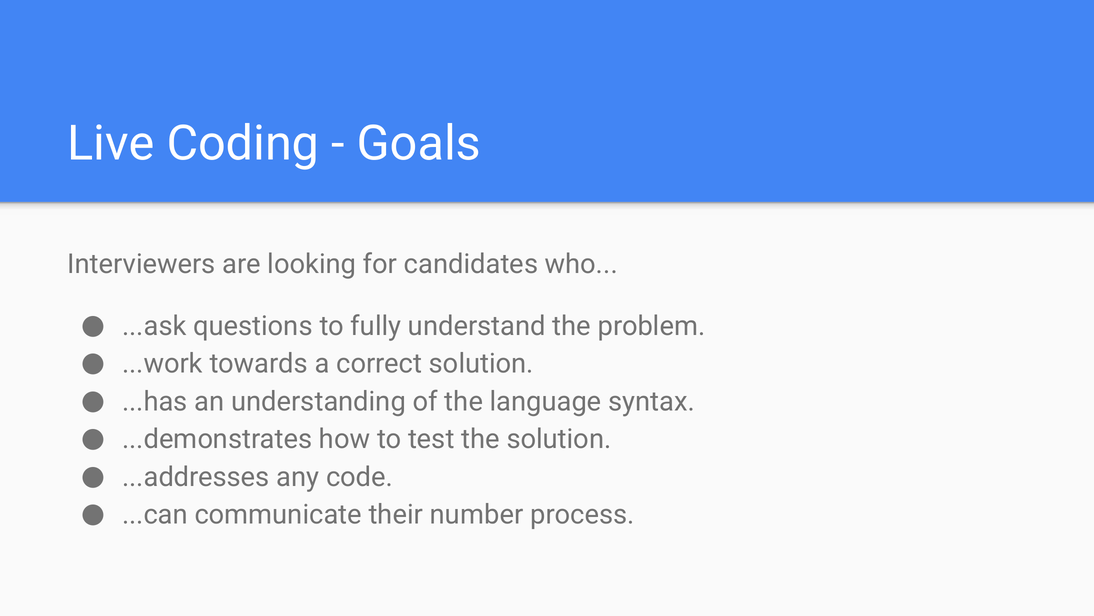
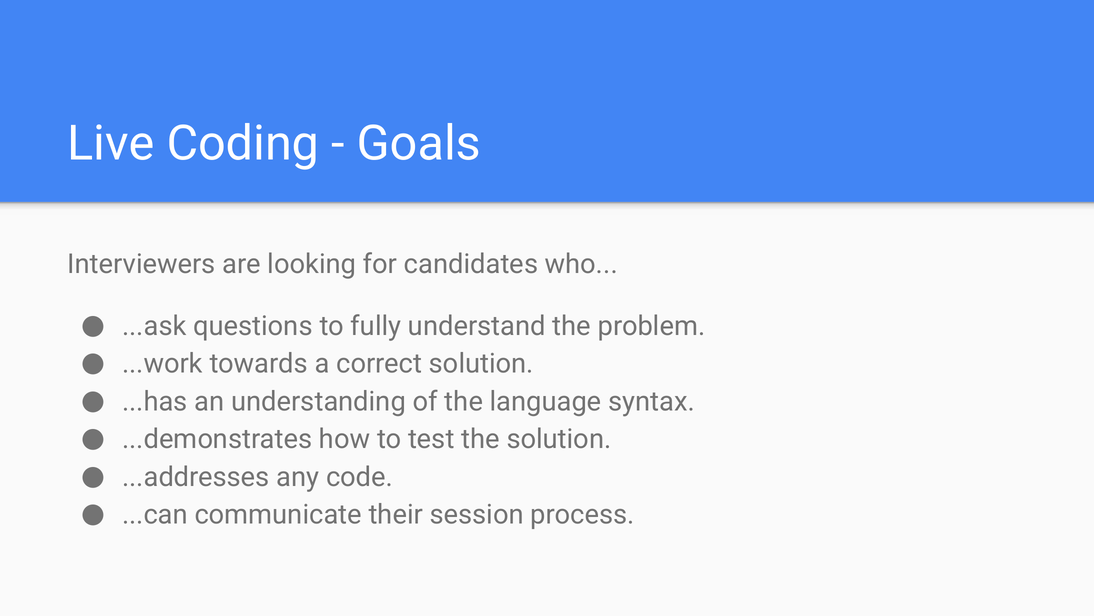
number: number -> session
